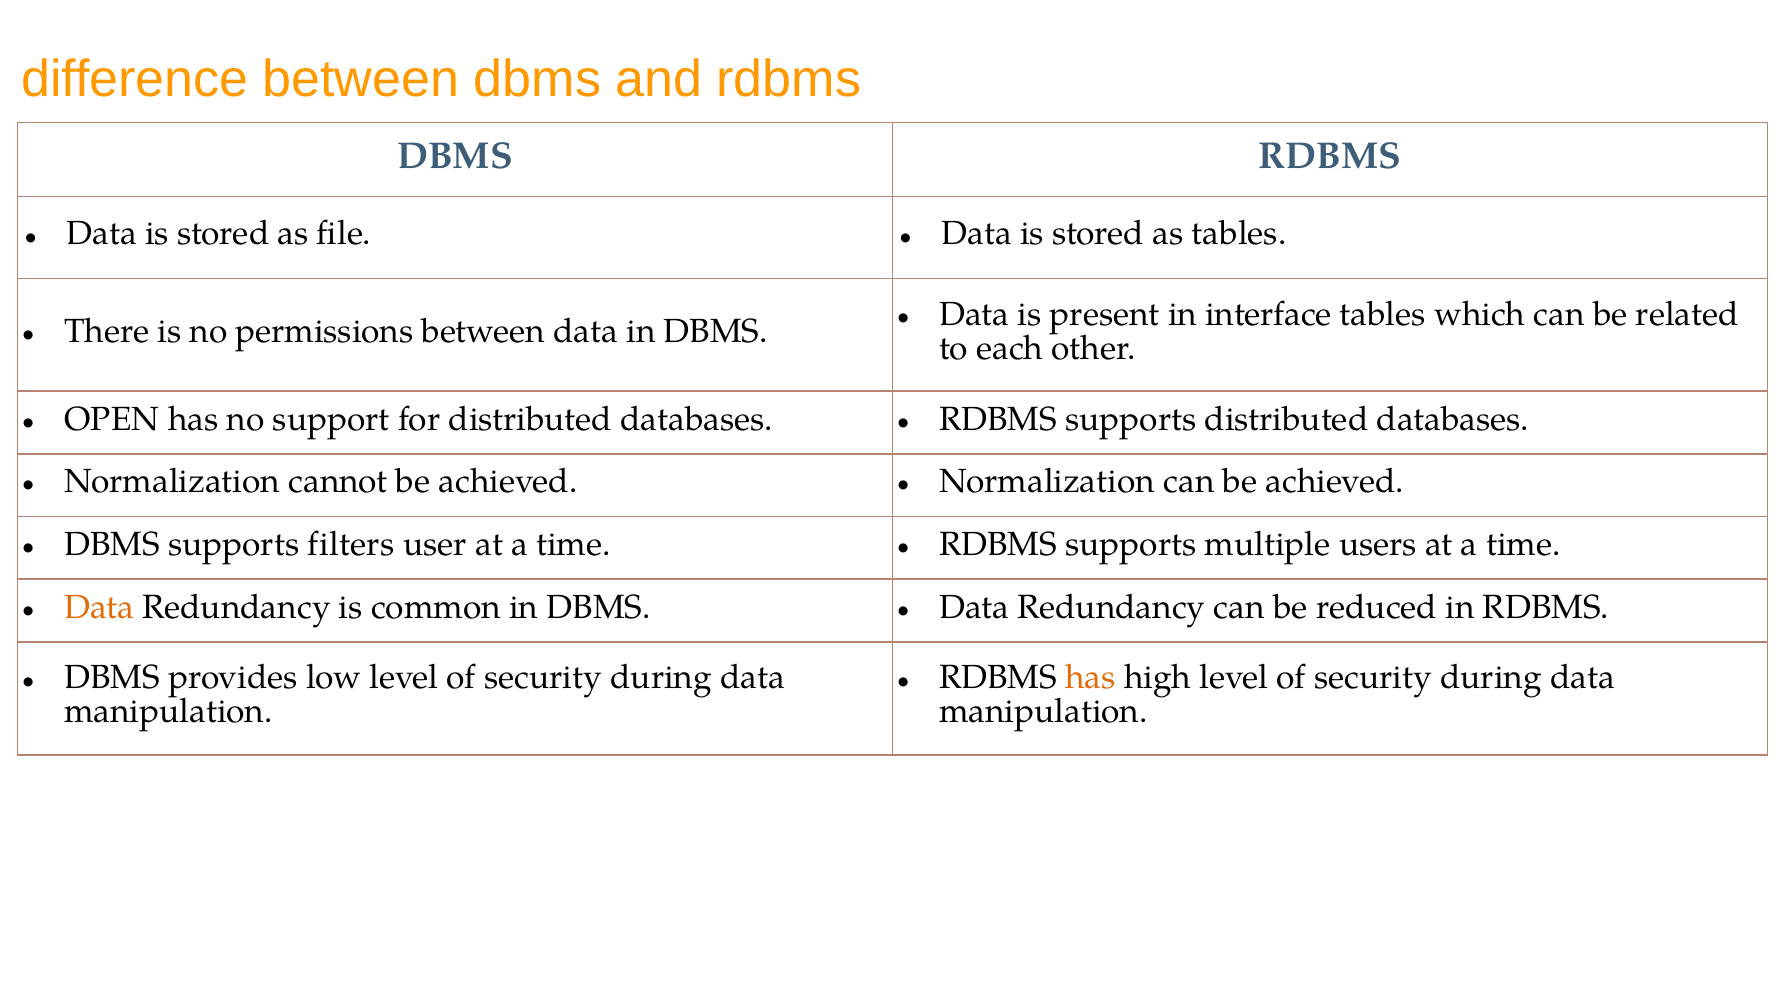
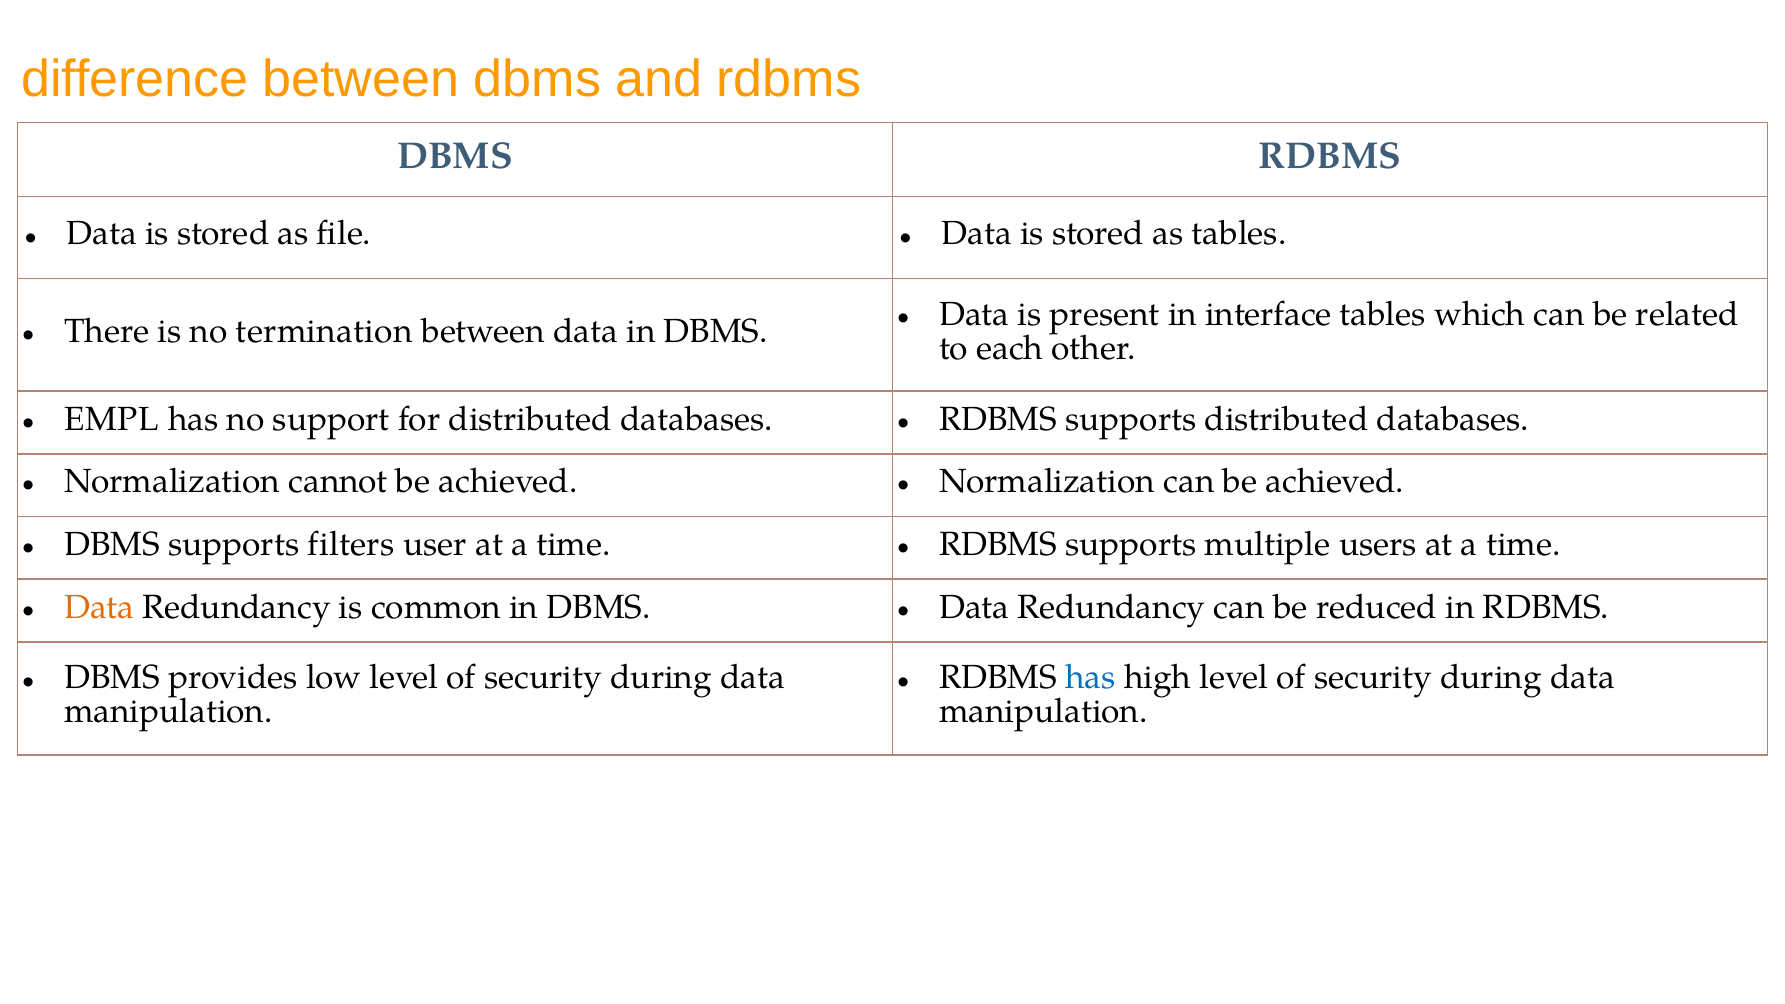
permissions: permissions -> termination
OPEN: OPEN -> EMPL
has at (1091, 678) colour: orange -> blue
